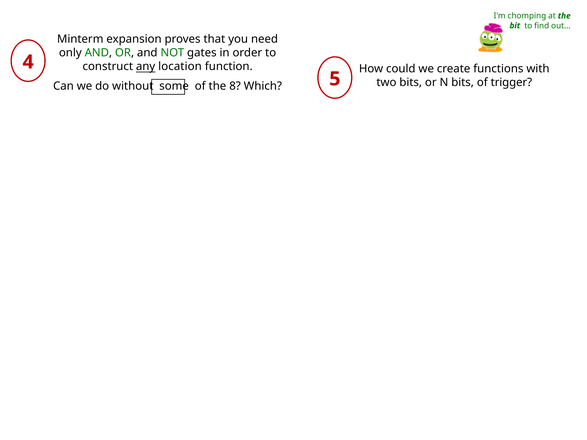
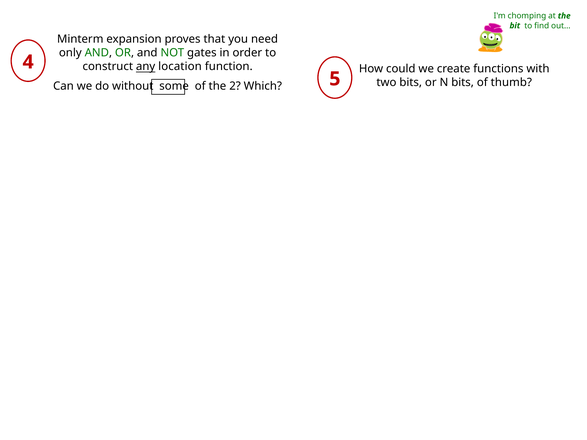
trigger: trigger -> thumb
8: 8 -> 2
